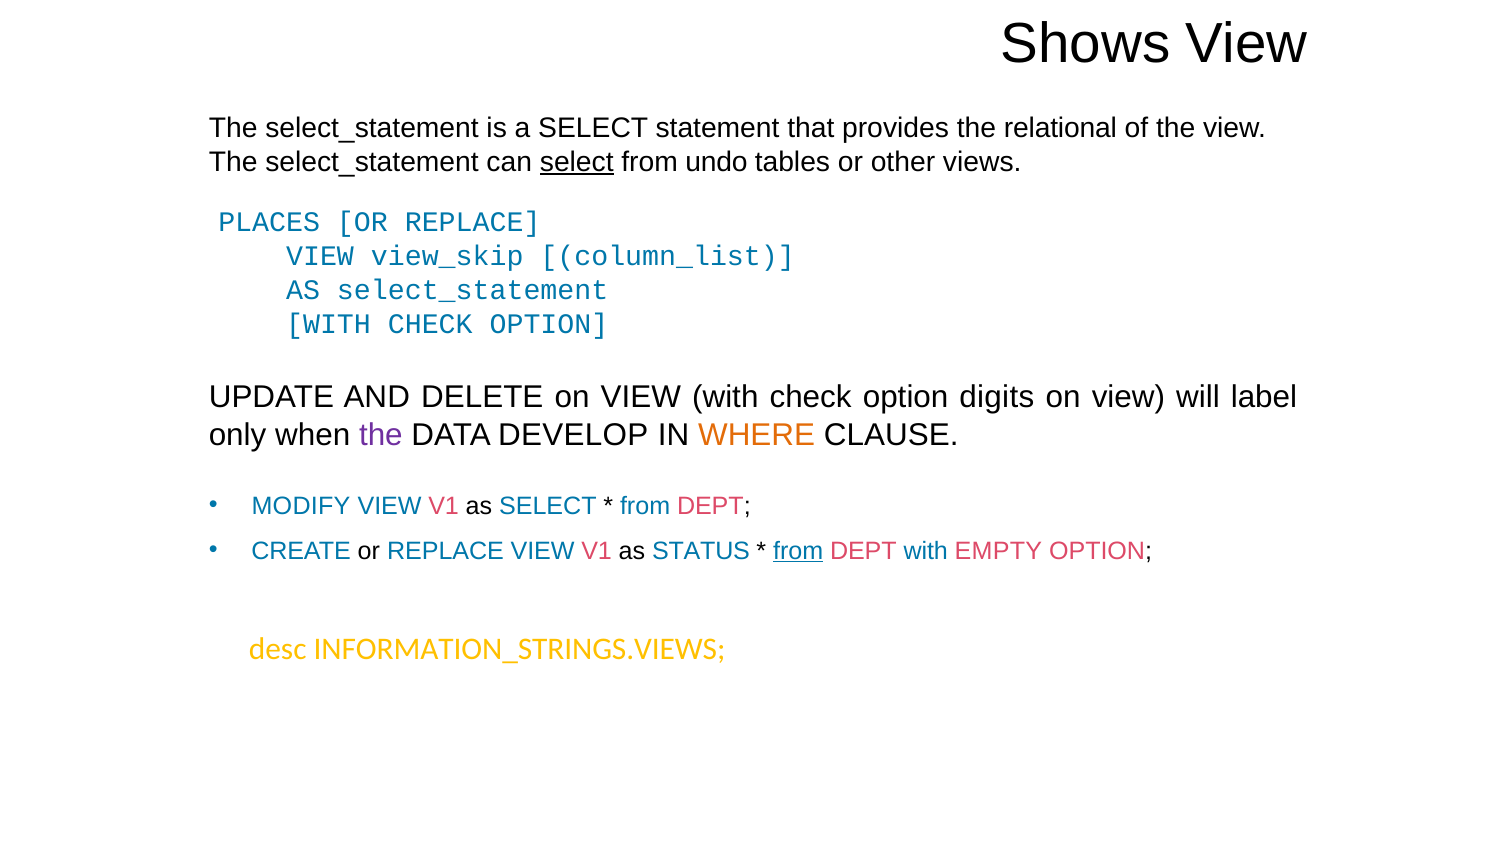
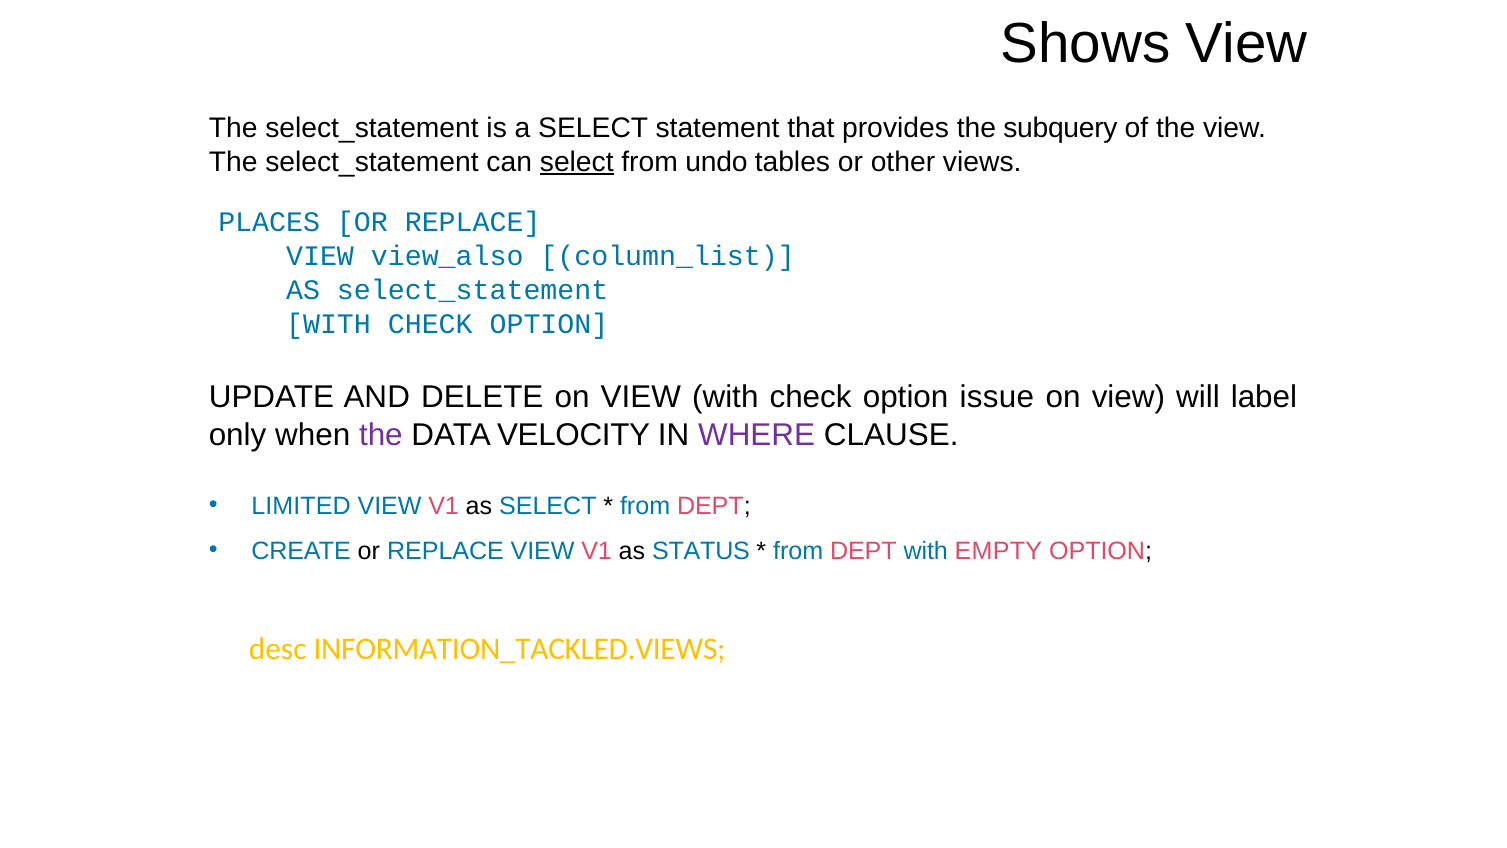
relational: relational -> subquery
view_skip: view_skip -> view_also
digits: digits -> issue
DEVELOP: DEVELOP -> VELOCITY
WHERE colour: orange -> purple
MODIFY: MODIFY -> LIMITED
from at (798, 551) underline: present -> none
INFORMATION_STRINGS.VIEWS: INFORMATION_STRINGS.VIEWS -> INFORMATION_TACKLED.VIEWS
